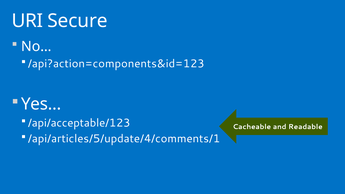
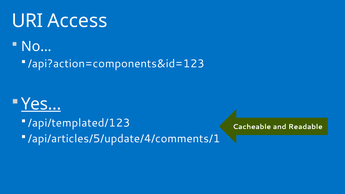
Secure: Secure -> Access
Yes… underline: none -> present
/api/acceptable/123: /api/acceptable/123 -> /api/templated/123
